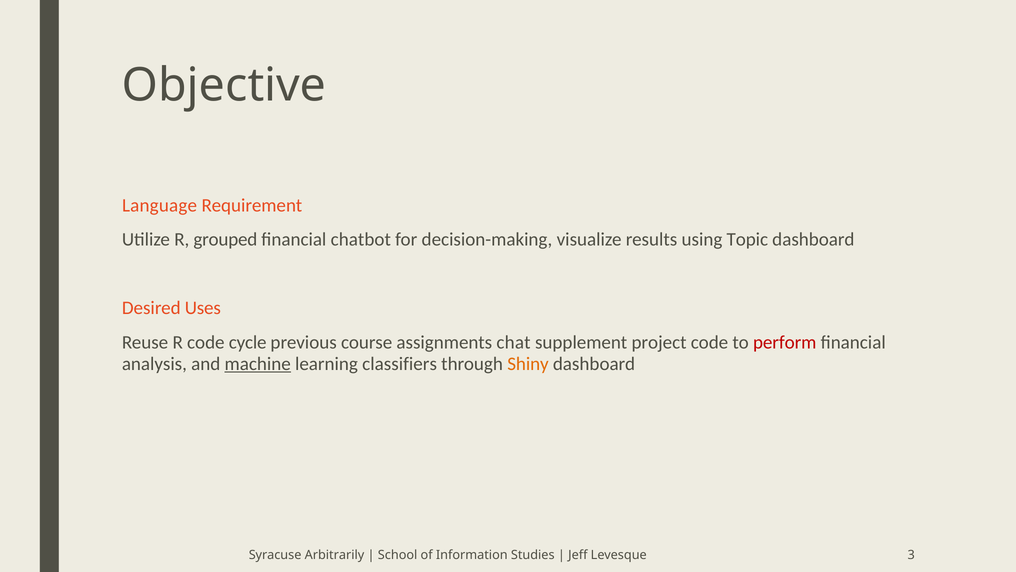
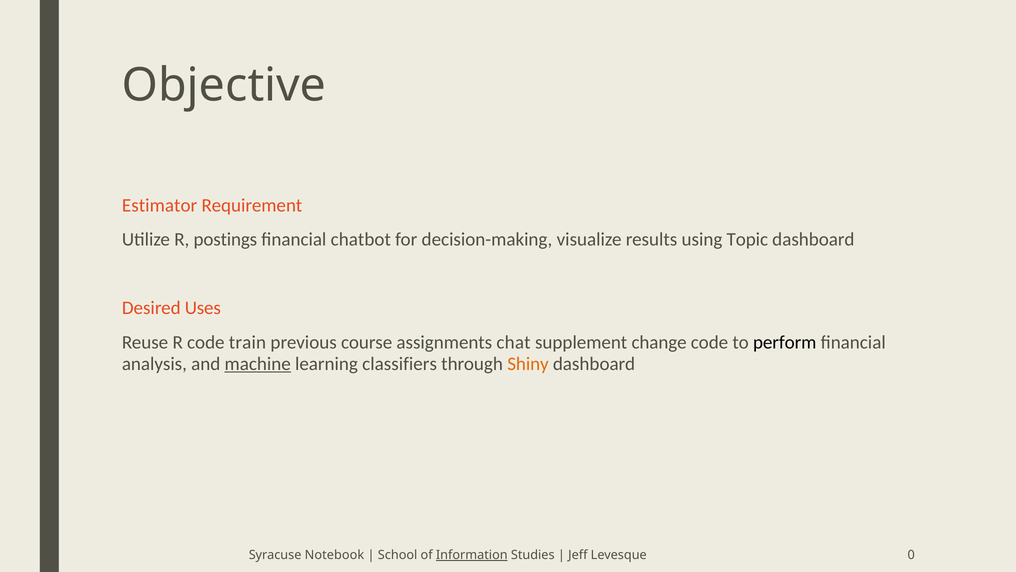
Language: Language -> Estimator
grouped: grouped -> postings
cycle: cycle -> train
project: project -> change
perform colour: red -> black
Arbitrarily: Arbitrarily -> Notebook
Information underline: none -> present
3: 3 -> 0
